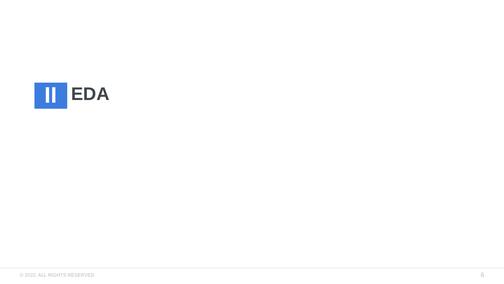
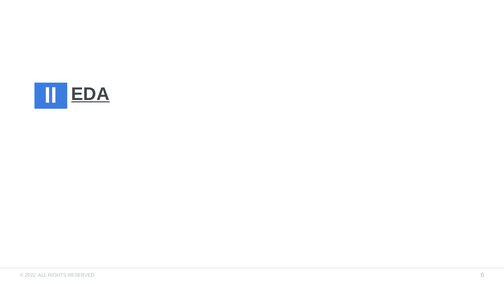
EDA underline: none -> present
